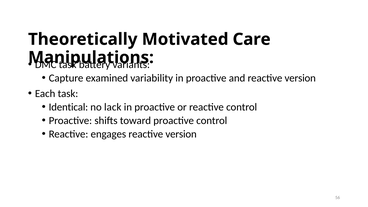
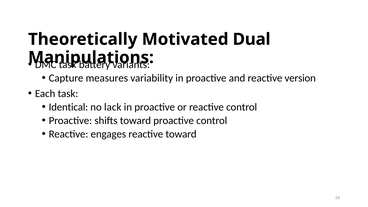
Care: Care -> Dual
examined: examined -> measures
engages reactive version: version -> toward
